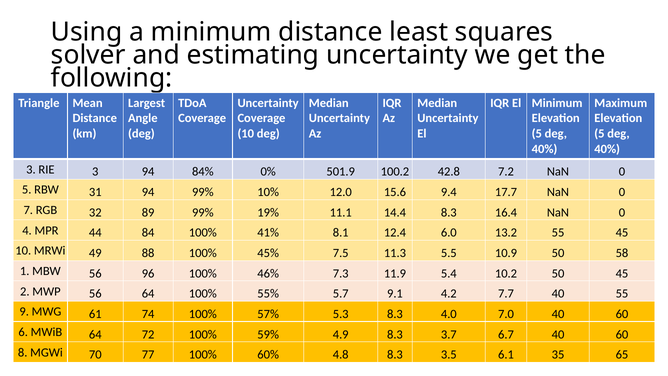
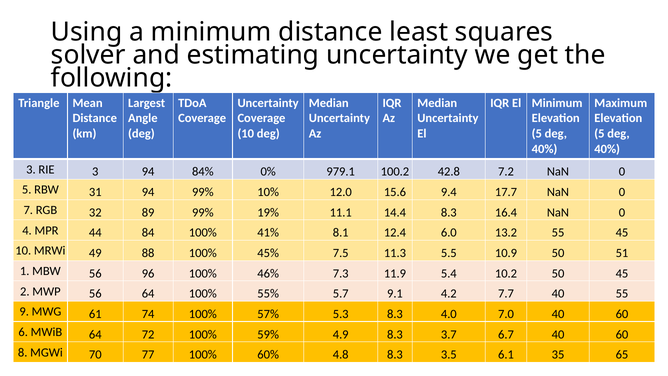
501.9: 501.9 -> 979.1
58: 58 -> 51
